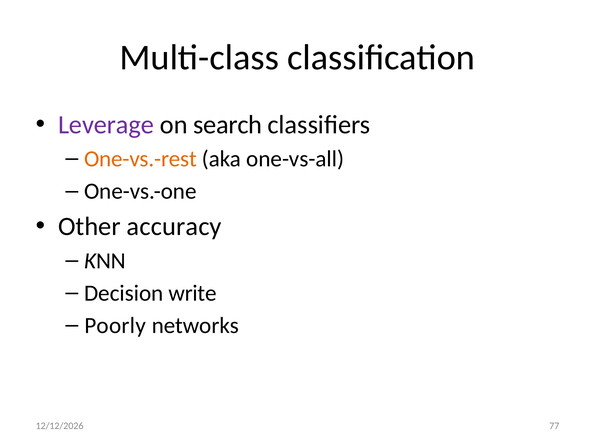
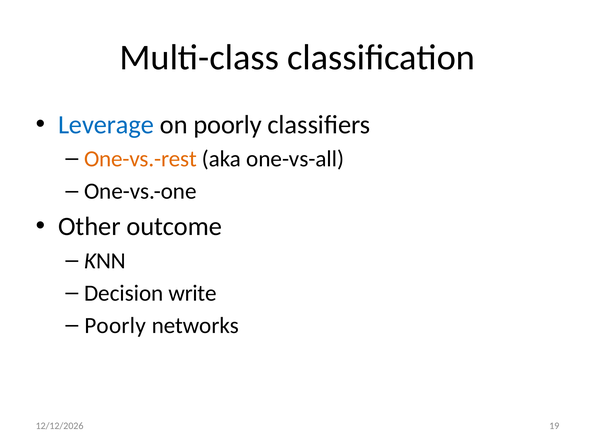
Leverage colour: purple -> blue
on search: search -> poorly
accuracy: accuracy -> outcome
77: 77 -> 19
